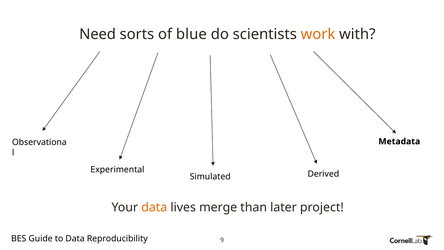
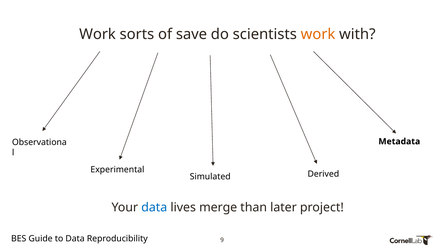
Need at (98, 34): Need -> Work
blue: blue -> save
data at (154, 207) colour: orange -> blue
